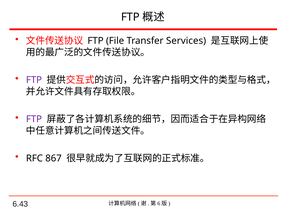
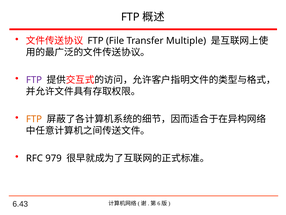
Services: Services -> Multiple
FTP at (34, 119) colour: purple -> orange
867: 867 -> 979
